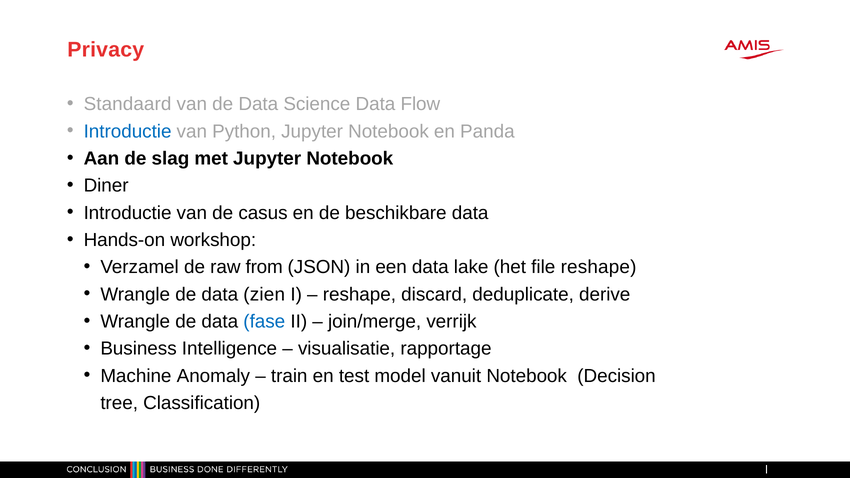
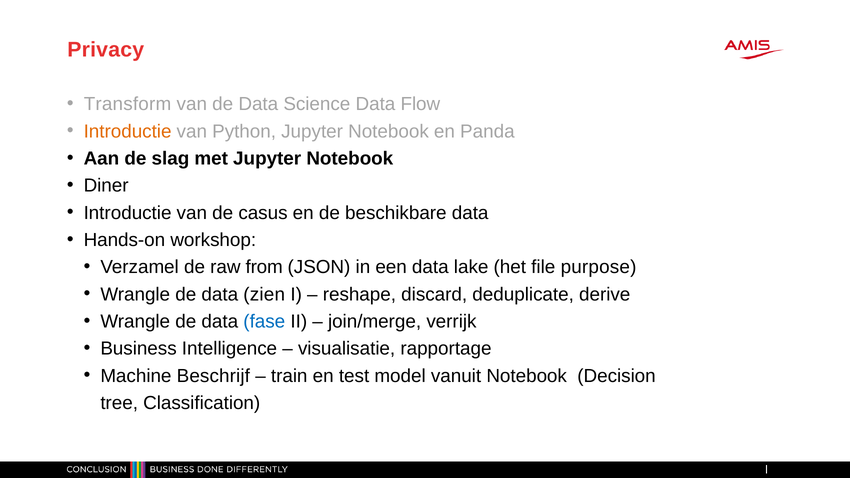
Standaard: Standaard -> Transform
Introductie at (128, 131) colour: blue -> orange
file reshape: reshape -> purpose
Anomaly: Anomaly -> Beschrijf
